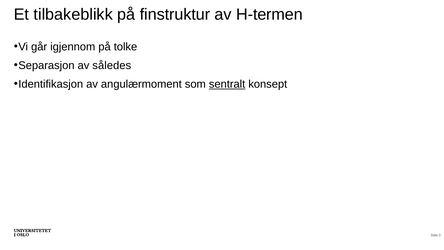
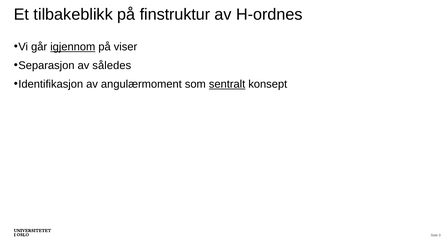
H-termen: H-termen -> H-ordnes
igjennom underline: none -> present
tolke: tolke -> viser
